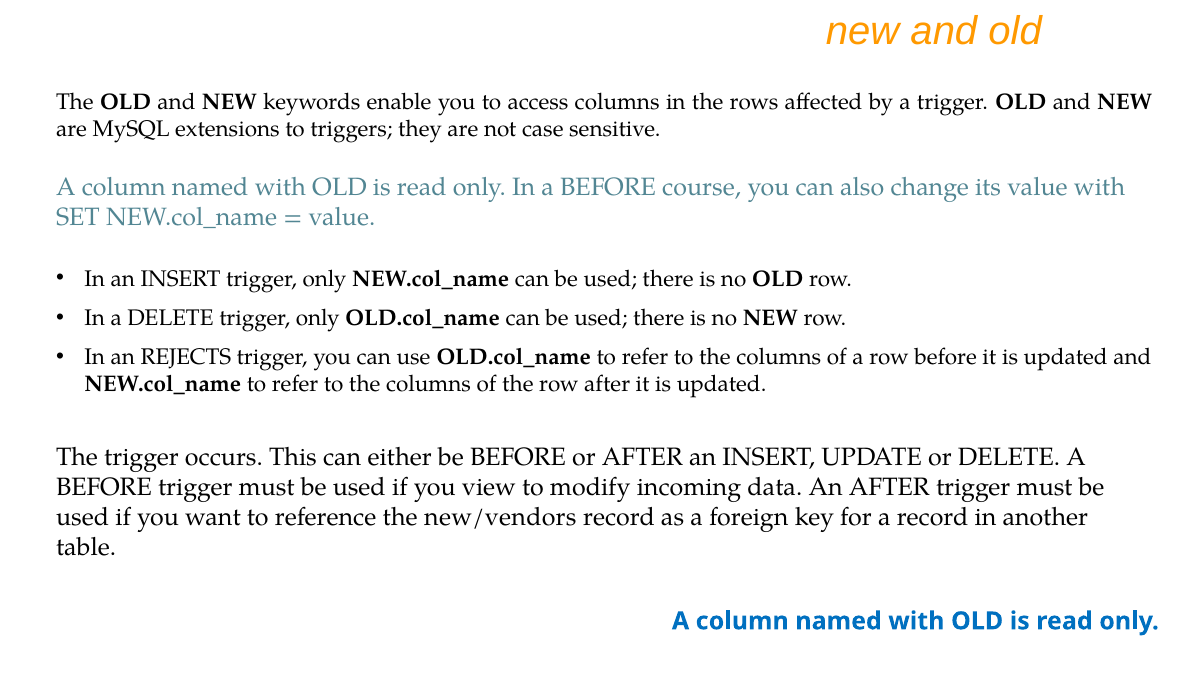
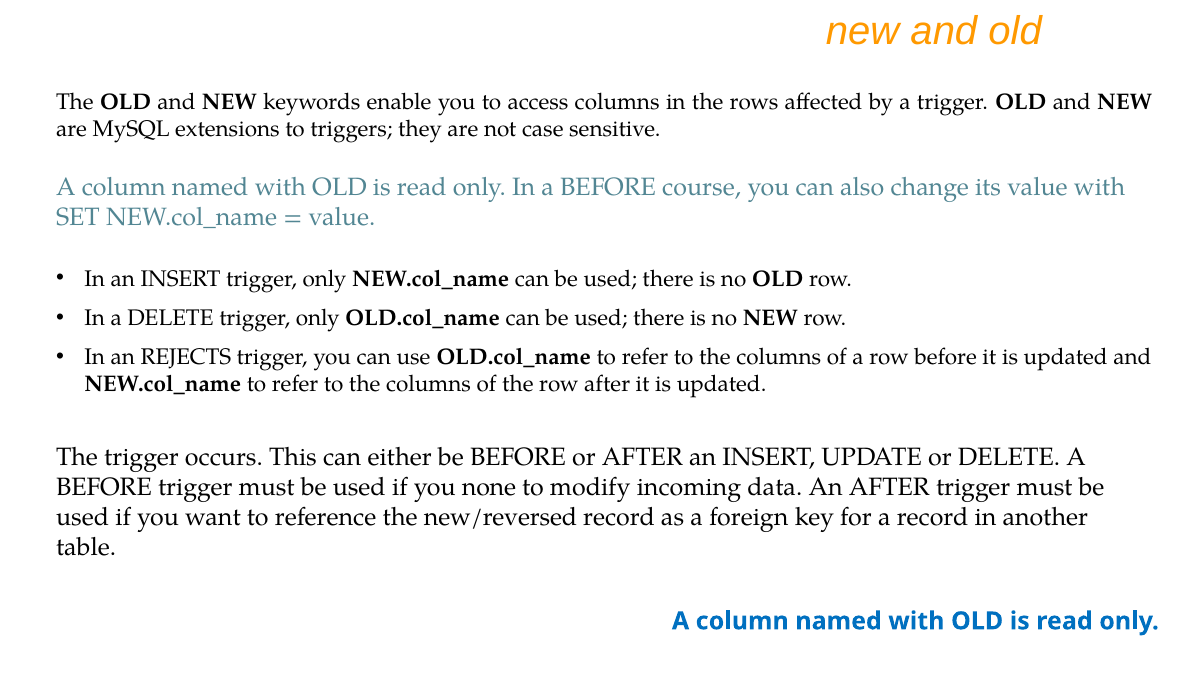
view: view -> none
new/vendors: new/vendors -> new/reversed
